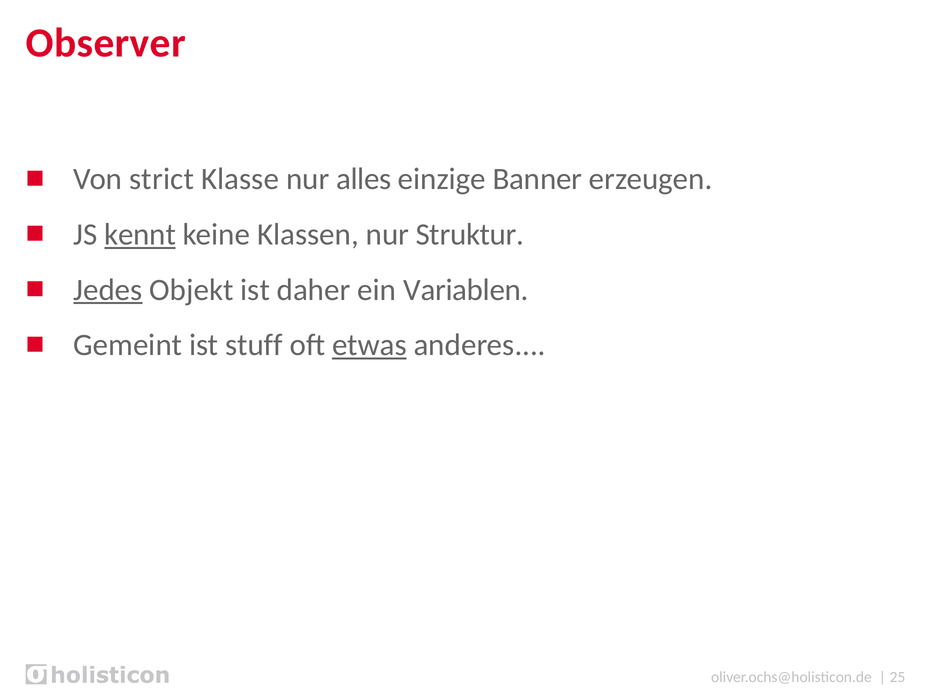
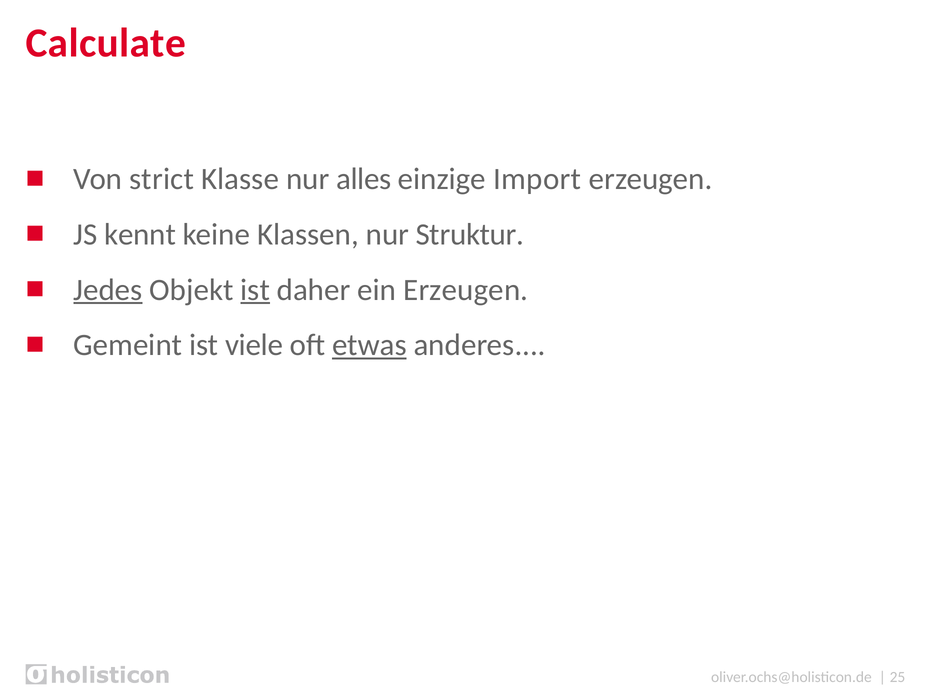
Observer: Observer -> Calculate
Banner: Banner -> Import
kennt underline: present -> none
ist at (255, 290) underline: none -> present
ein Variablen: Variablen -> Erzeugen
stuff: stuff -> viele
